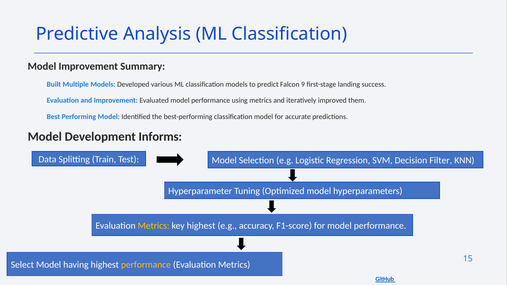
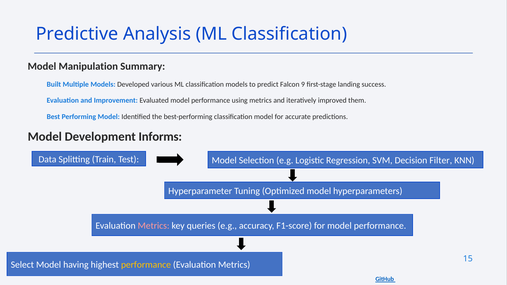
Model Improvement: Improvement -> Manipulation
Metrics at (154, 226) colour: yellow -> pink
key highest: highest -> queries
